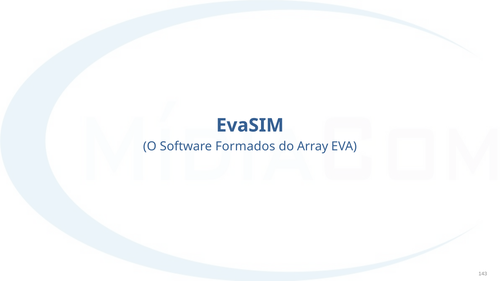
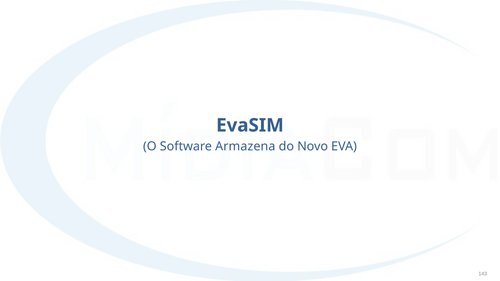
Formados: Formados -> Armazena
Array: Array -> Novo
